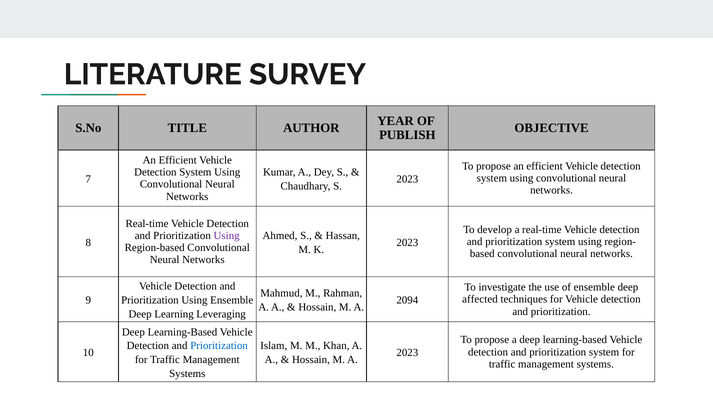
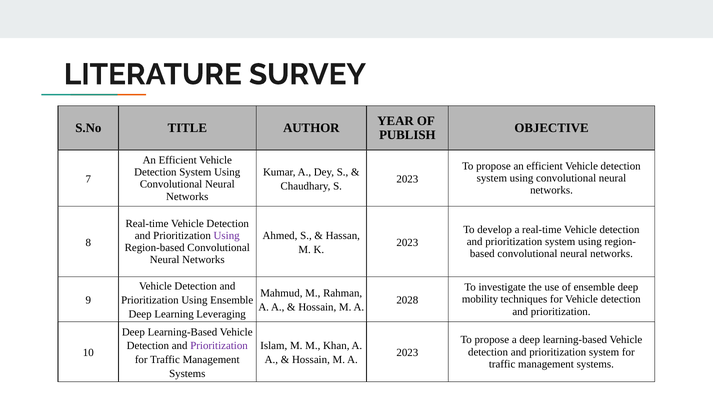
affected: affected -> mobility
2094: 2094 -> 2028
Prioritization at (219, 346) colour: blue -> purple
